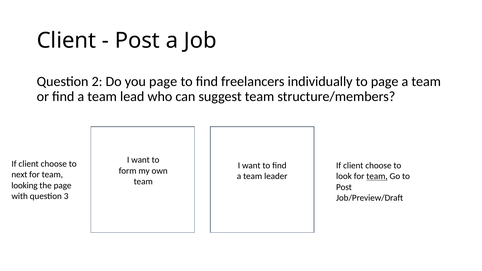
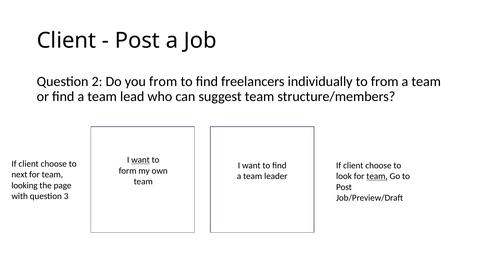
you page: page -> from
to page: page -> from
want at (140, 160) underline: none -> present
